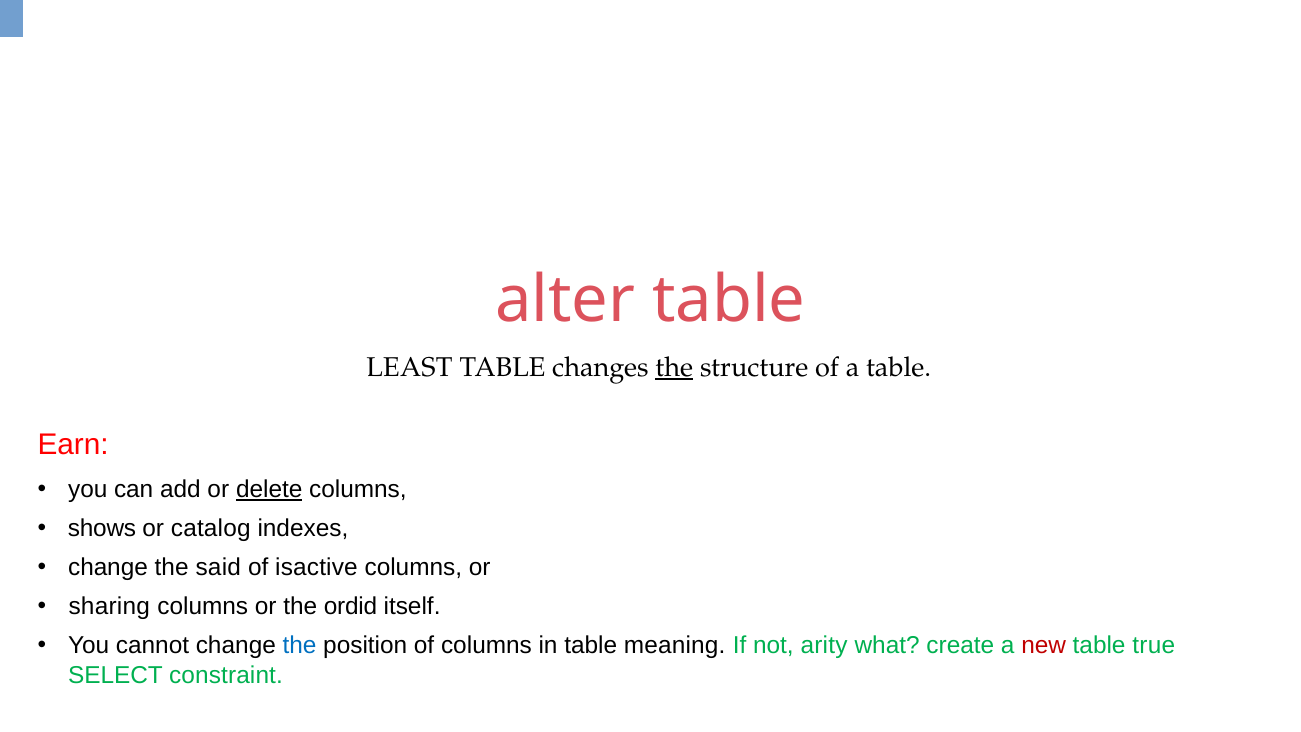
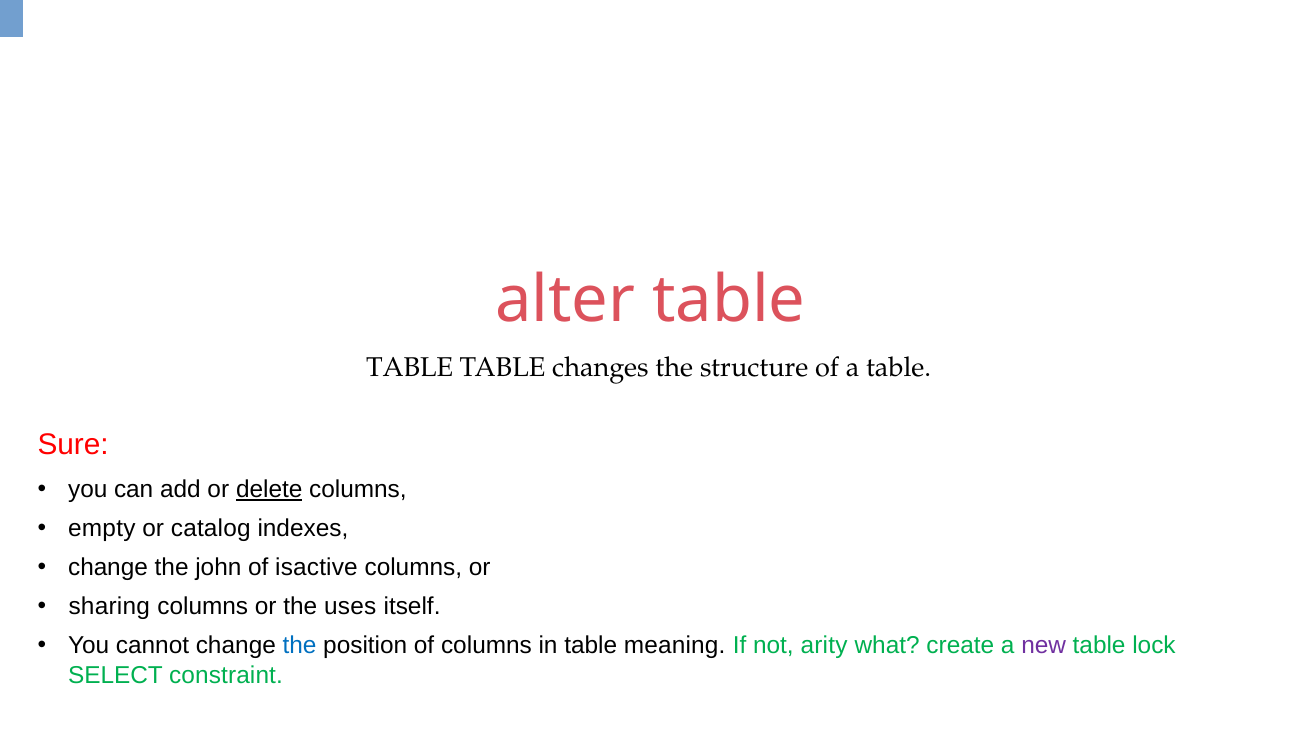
LEAST at (409, 368): LEAST -> TABLE
the at (674, 368) underline: present -> none
Earn: Earn -> Sure
shows: shows -> empty
said: said -> john
ordid: ordid -> uses
new colour: red -> purple
true: true -> lock
